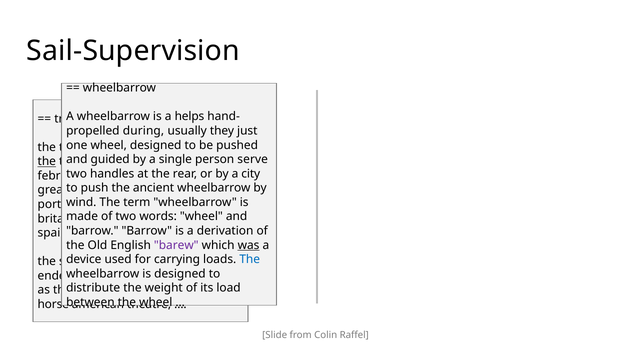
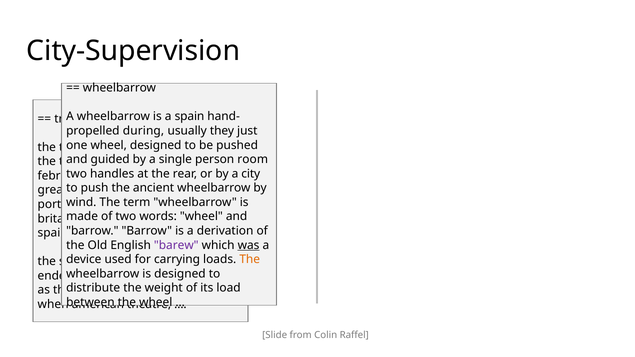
Sail-Supervision: Sail-Supervision -> City-Supervision
helps at (189, 117): helps -> spain
serve: serve -> room
the at (47, 162) underline: present -> none
The at (250, 260) colour: blue -> orange
horse: horse -> when
